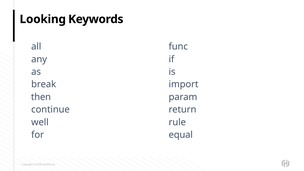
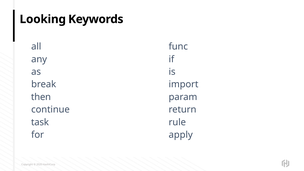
well: well -> task
equal: equal -> apply
